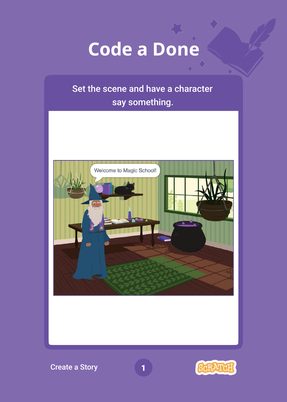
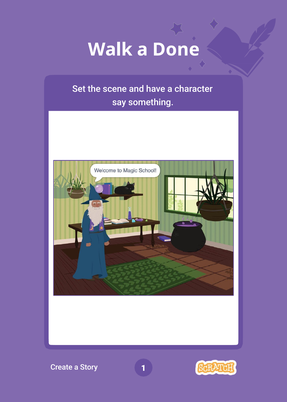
Code: Code -> Walk
